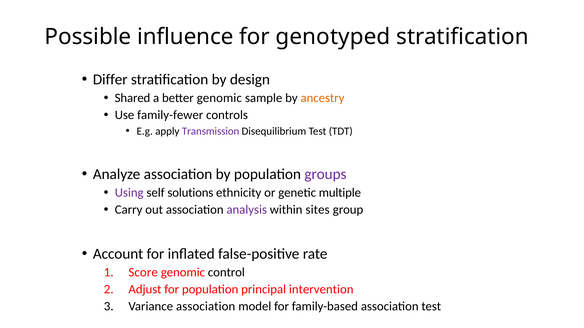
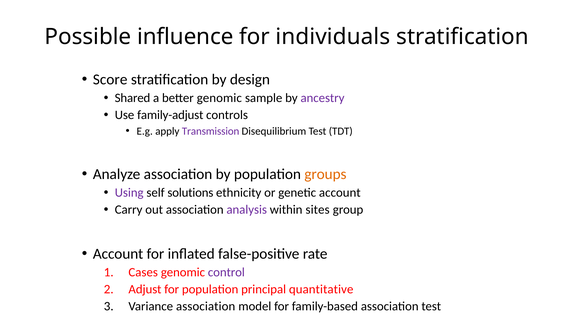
genotyped: genotyped -> individuals
Differ: Differ -> Score
ancestry colour: orange -> purple
family-fewer: family-fewer -> family-adjust
groups colour: purple -> orange
genetic multiple: multiple -> account
Score: Score -> Cases
control colour: black -> purple
intervention: intervention -> quantitative
